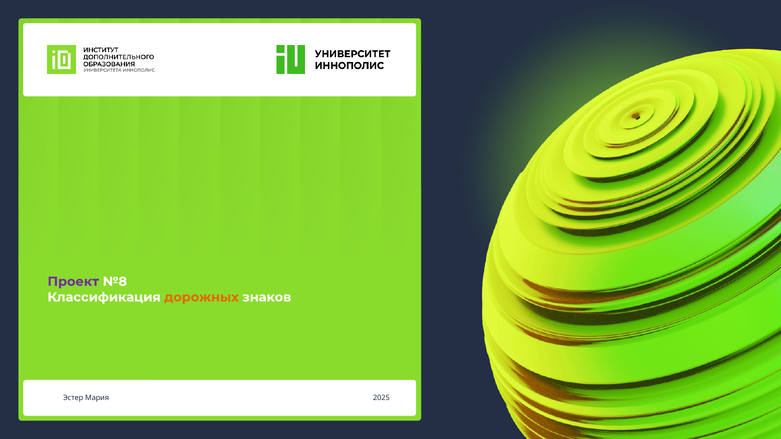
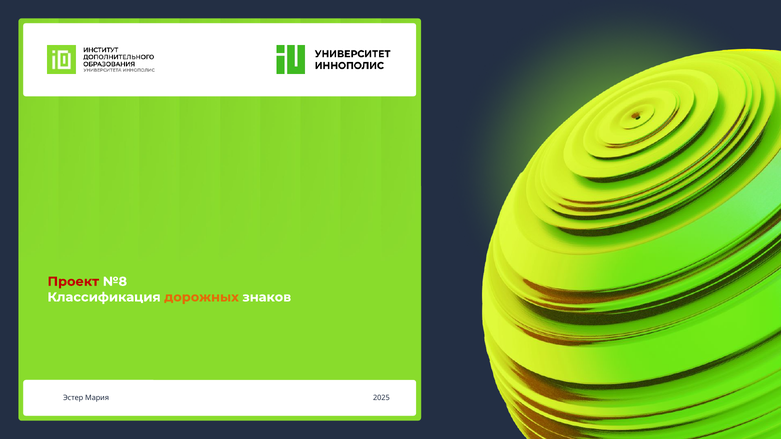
Проект colour: purple -> red
